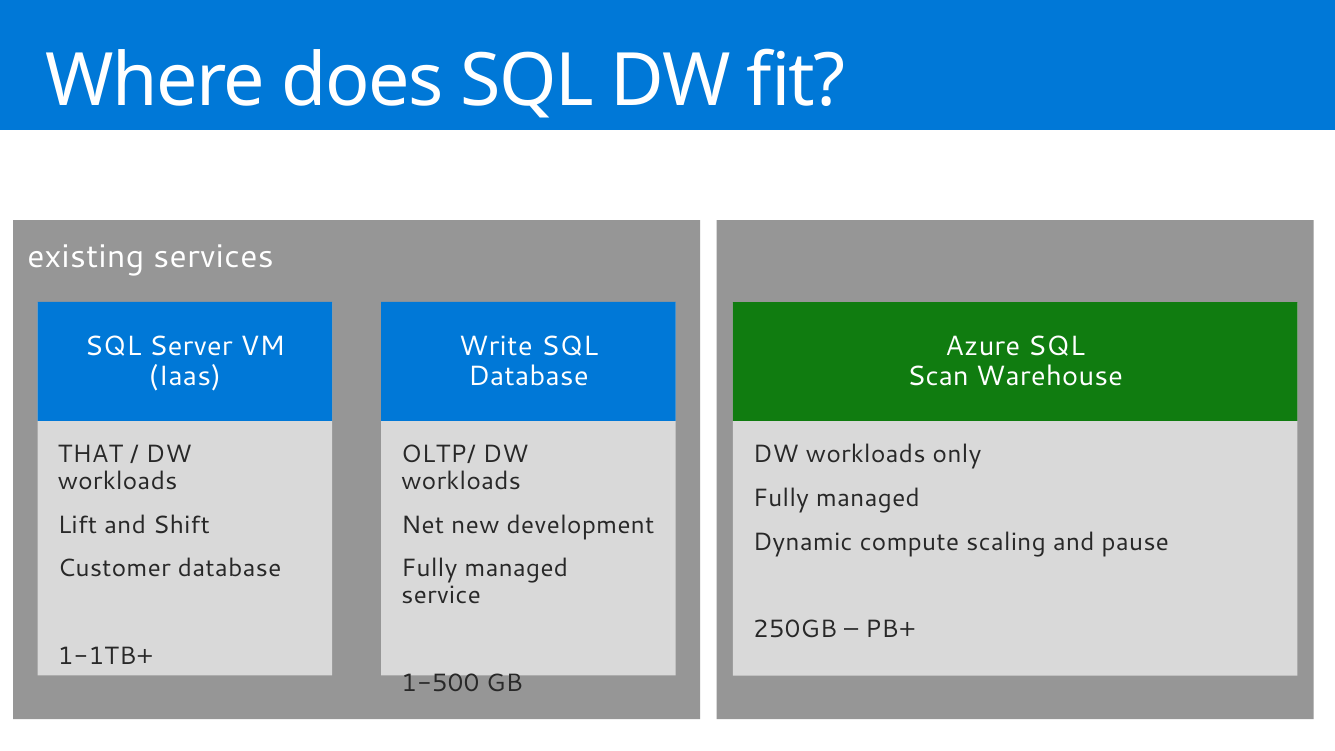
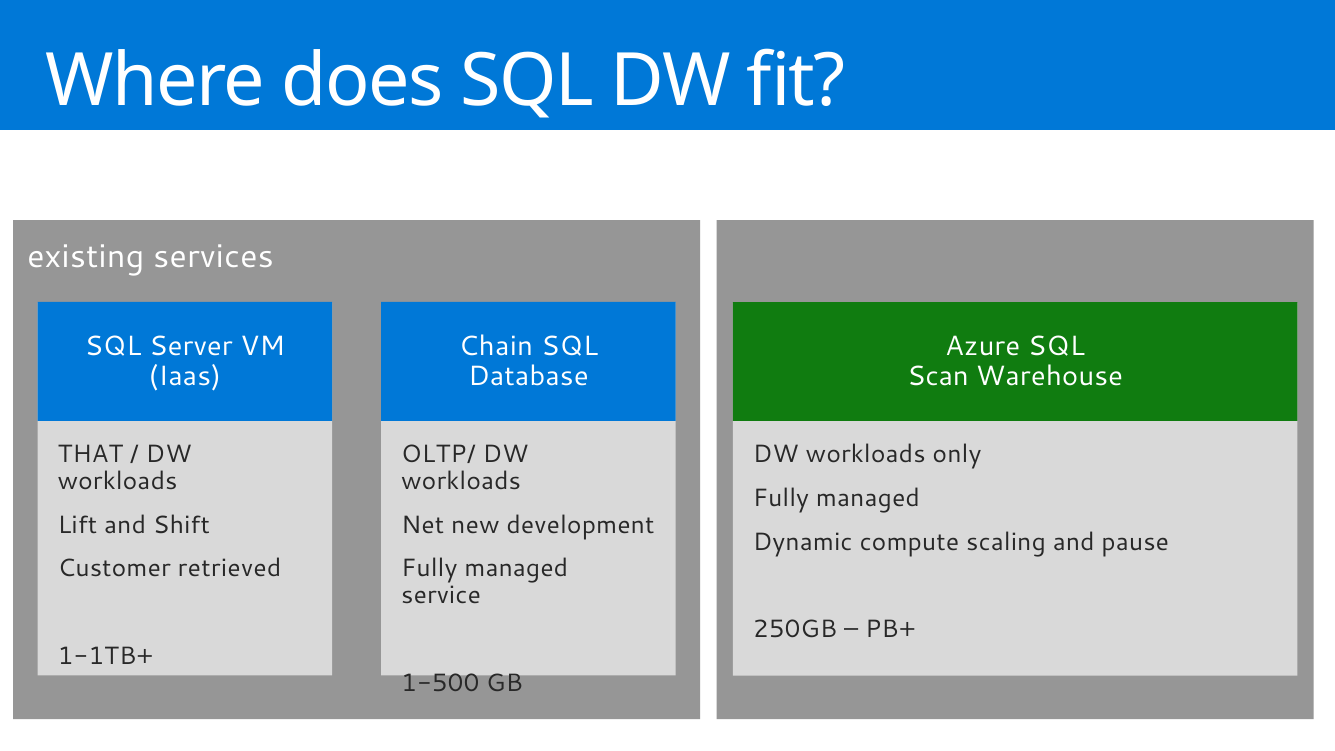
Write: Write -> Chain
Customer database: database -> retrieved
